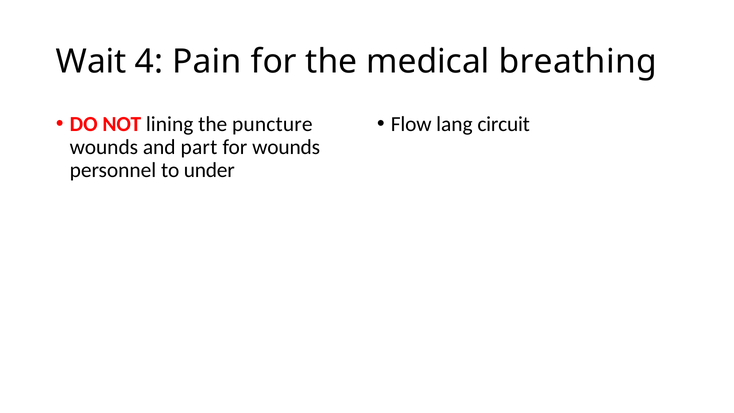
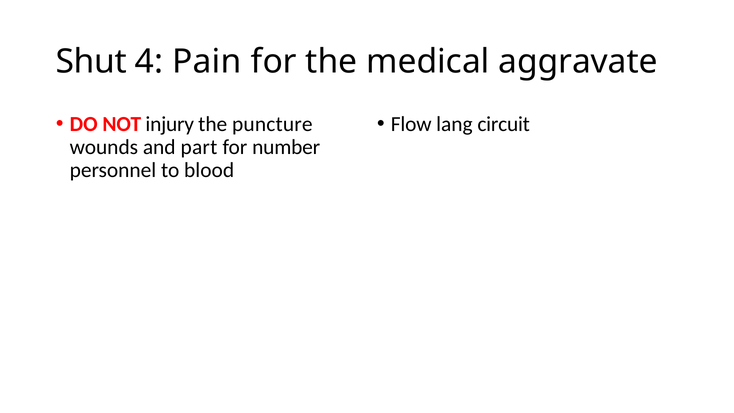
Wait: Wait -> Shut
breathing: breathing -> aggravate
lining: lining -> injury
for wounds: wounds -> number
under: under -> blood
